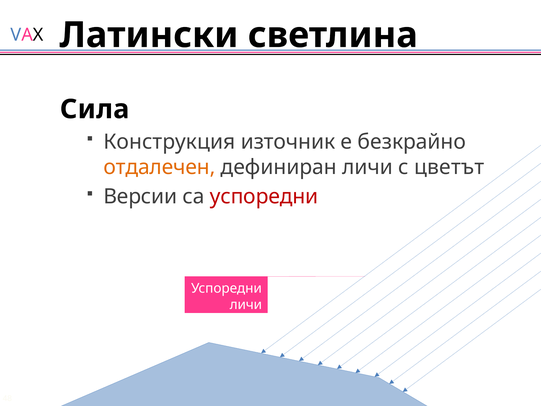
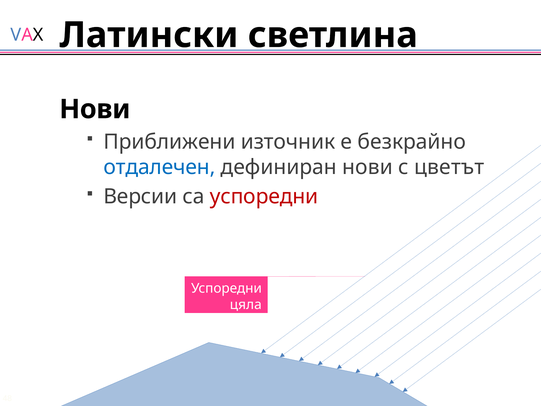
Сила at (95, 109): Сила -> Нови
Конструкция: Конструкция -> Приближени
отдалечен colour: orange -> blue
дефиниран личи: личи -> нови
личи at (246, 304): личи -> цяла
